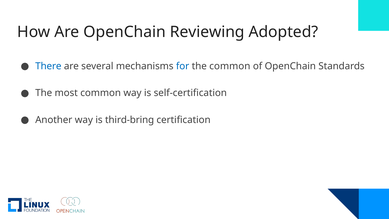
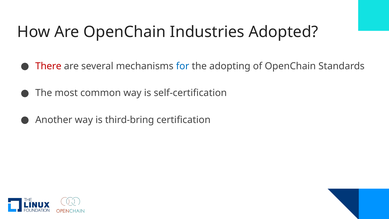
Reviewing: Reviewing -> Industries
There colour: blue -> red
the common: common -> adopting
